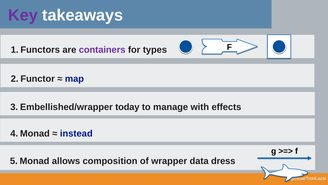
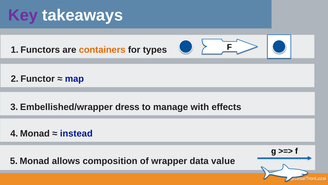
containers colour: purple -> orange
today: today -> dress
dress: dress -> value
